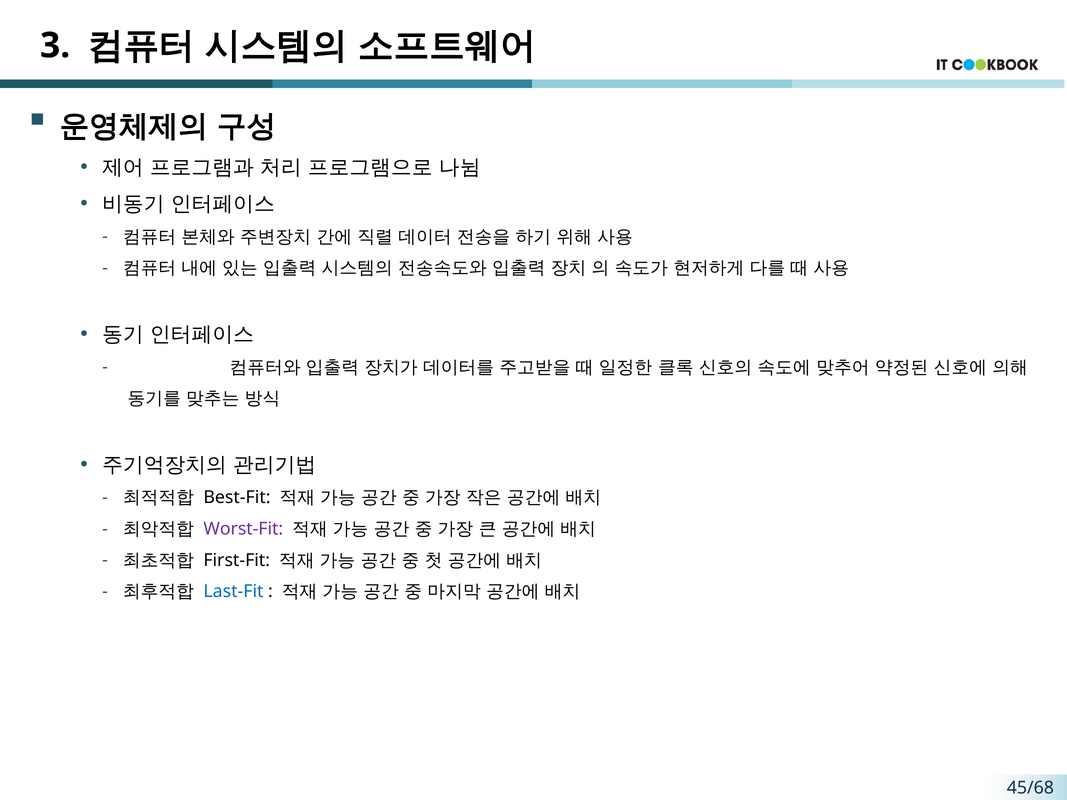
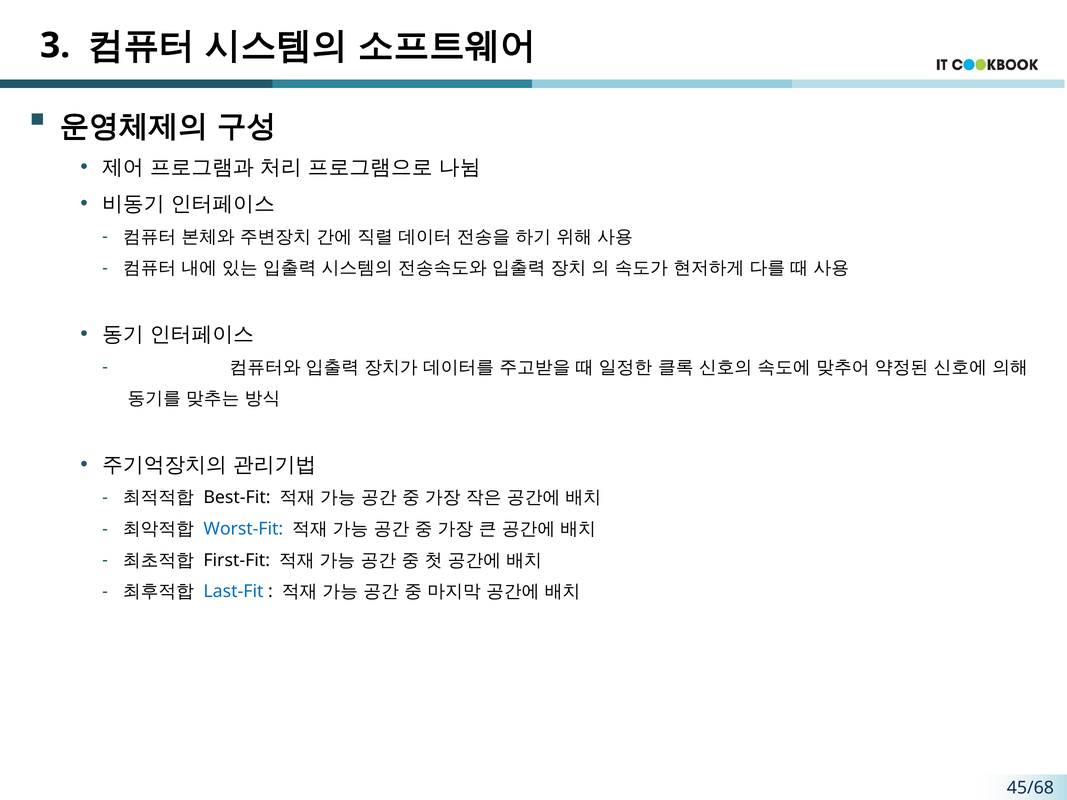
Worst-Fit colour: purple -> blue
